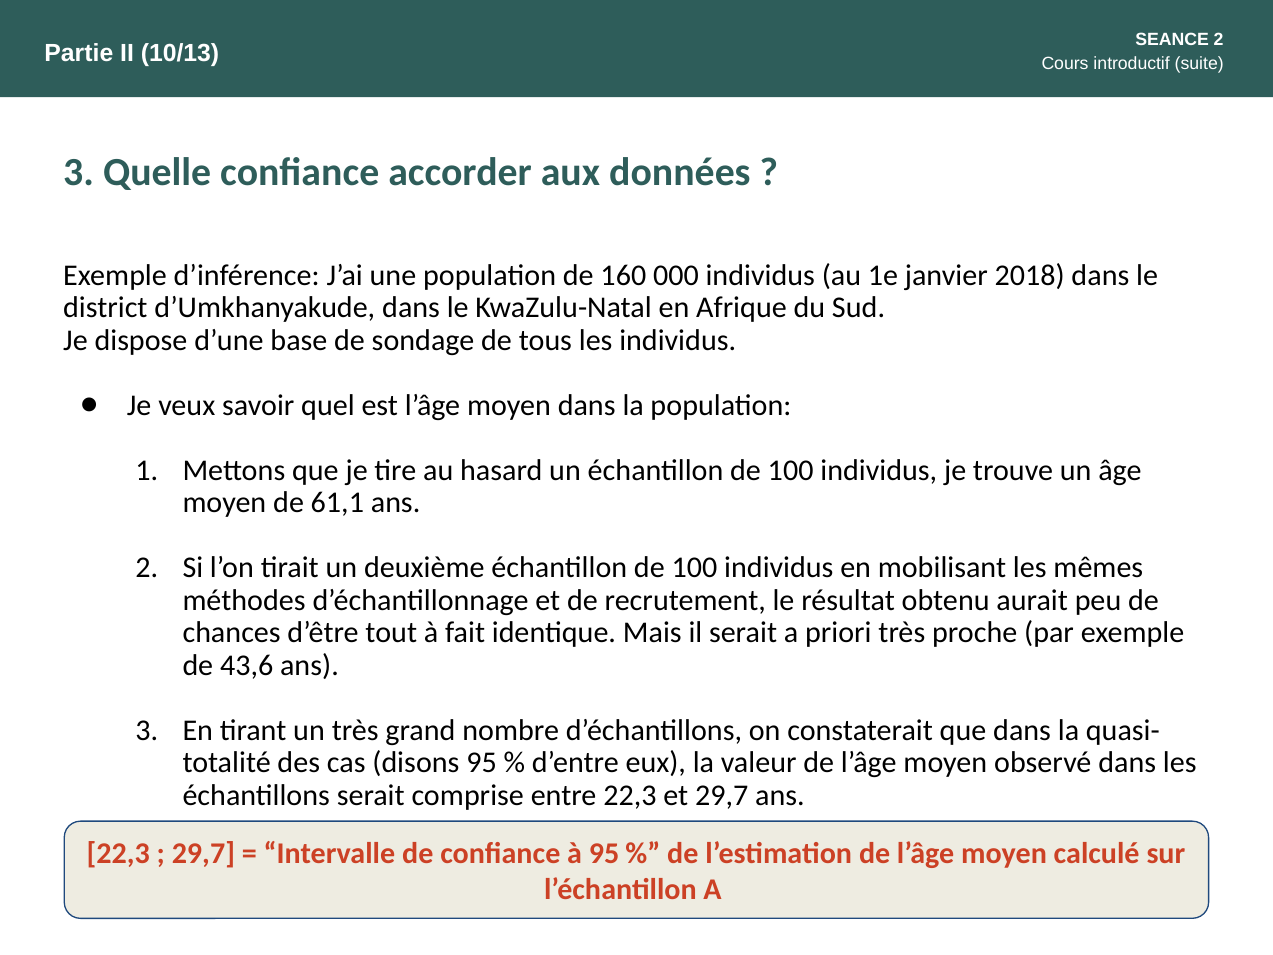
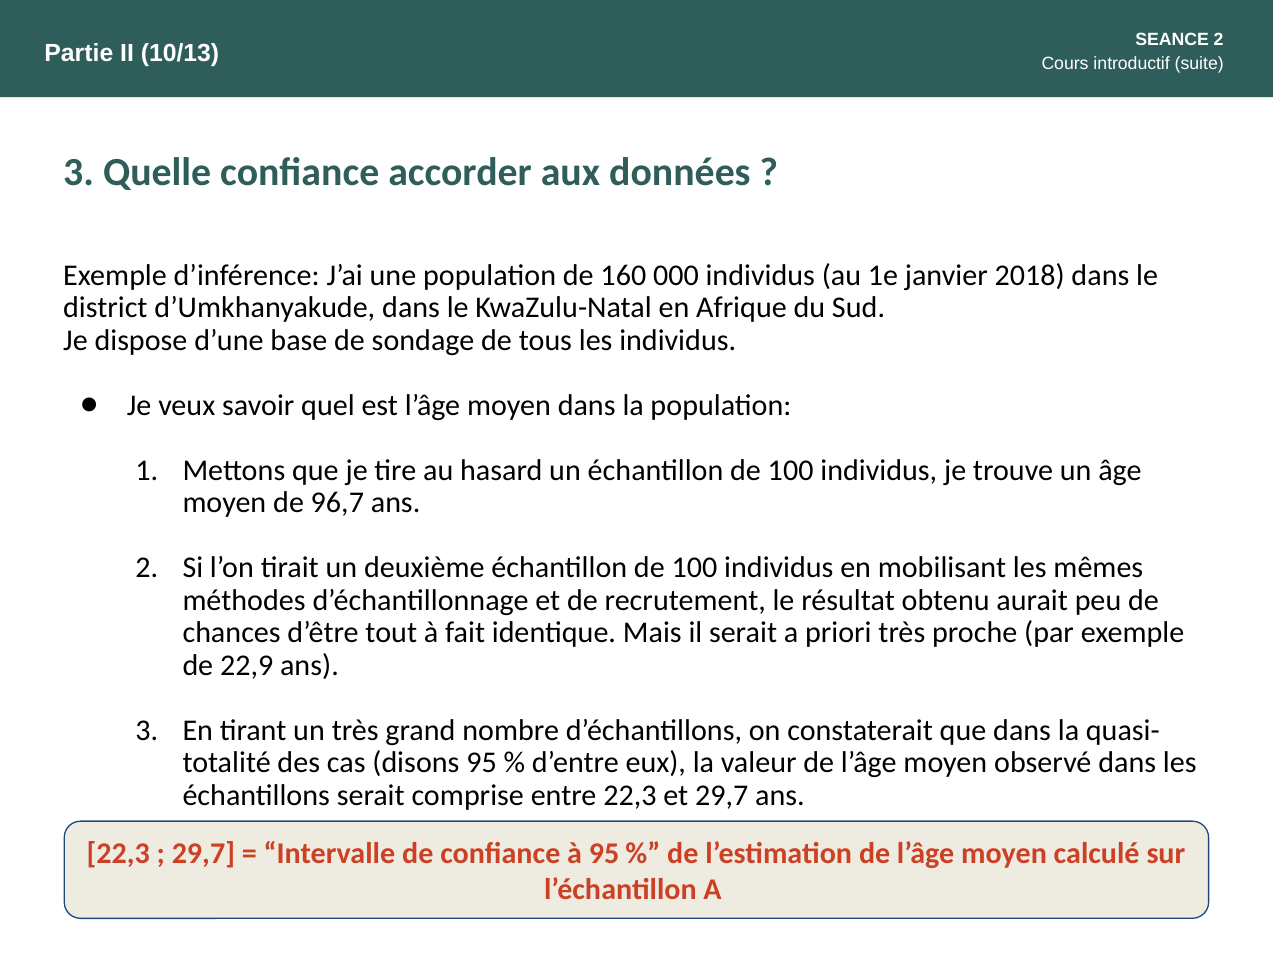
61,1: 61,1 -> 96,7
43,6: 43,6 -> 22,9
